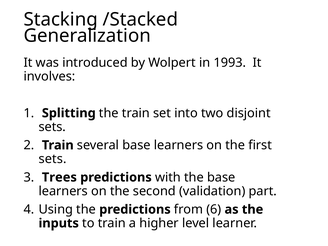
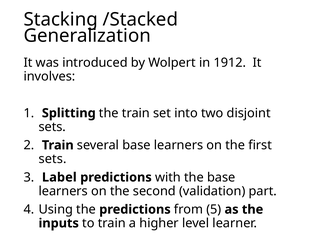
1993: 1993 -> 1912
Trees: Trees -> Label
6: 6 -> 5
